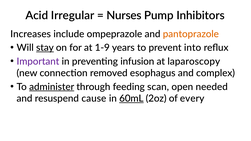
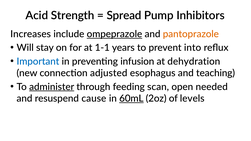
Irregular: Irregular -> Strength
Nurses: Nurses -> Spread
ompeprazole underline: none -> present
stay underline: present -> none
1-9: 1-9 -> 1-1
Important colour: purple -> blue
laparoscopy: laparoscopy -> dehydration
removed: removed -> adjusted
complex: complex -> teaching
every: every -> levels
